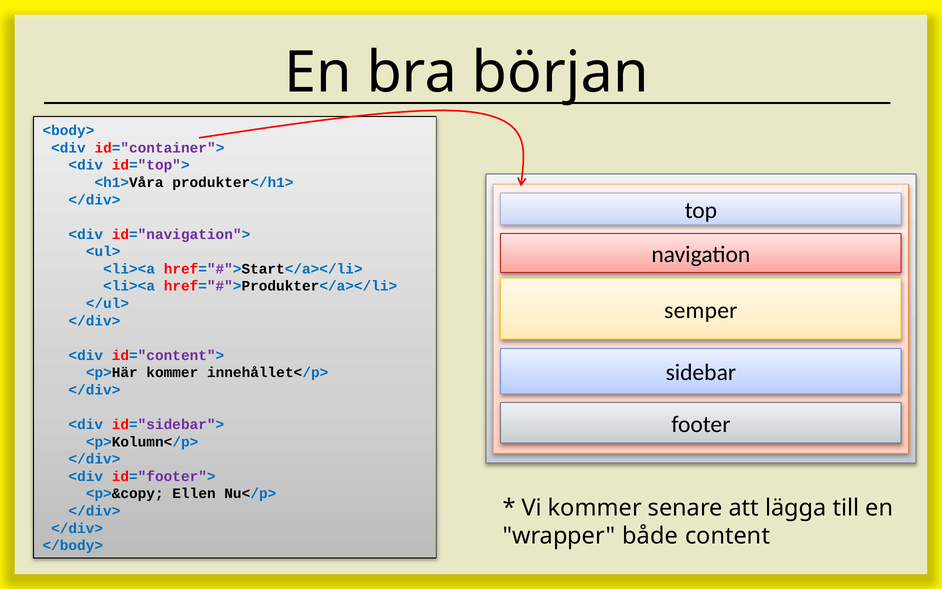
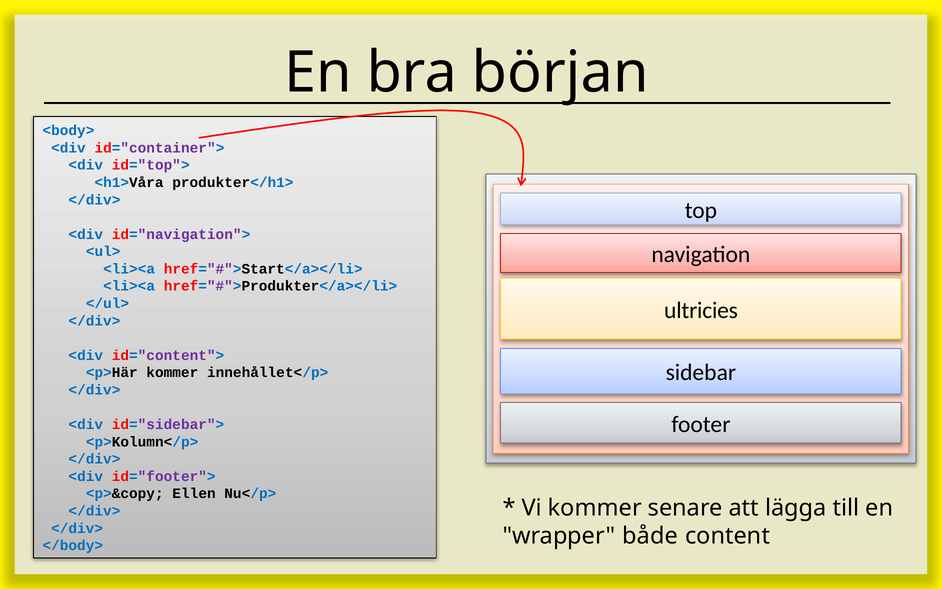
semper: semper -> ultricies
